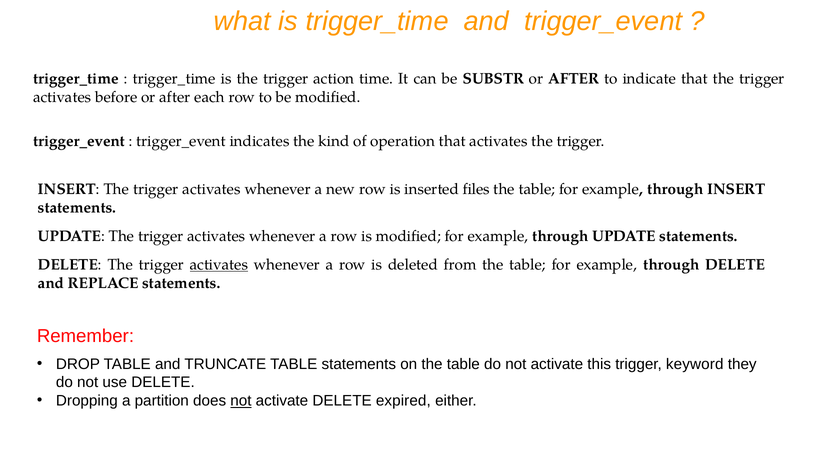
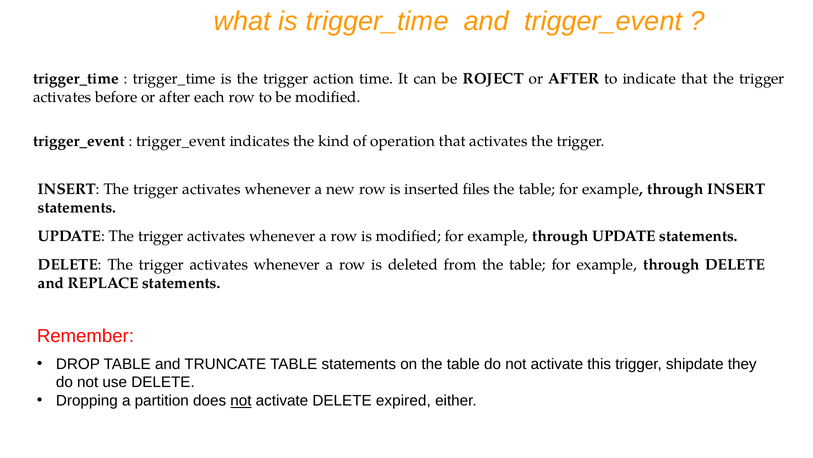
SUBSTR: SUBSTR -> ROJECT
activates at (219, 264) underline: present -> none
keyword: keyword -> shipdate
